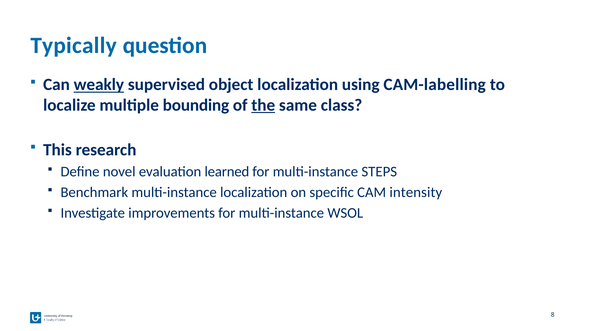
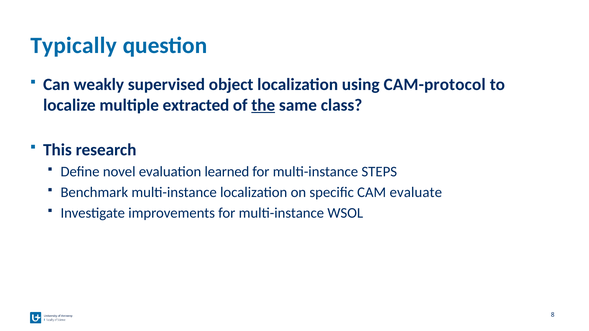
weakly underline: present -> none
CAM-labelling: CAM-labelling -> CAM-protocol
bounding: bounding -> extracted
intensity: intensity -> evaluate
